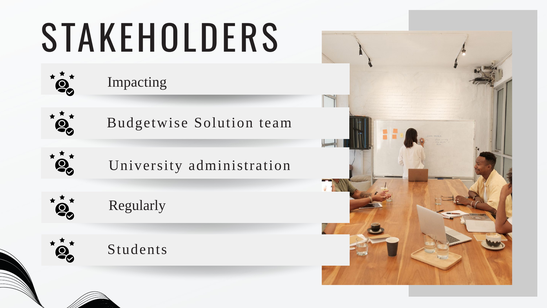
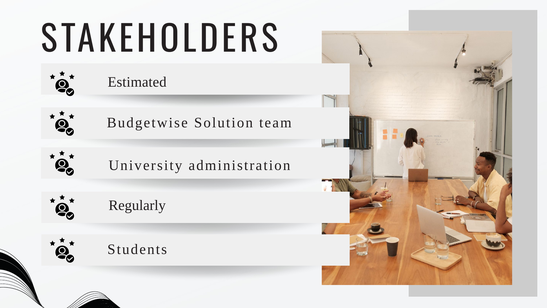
Impacting: Impacting -> Estimated
